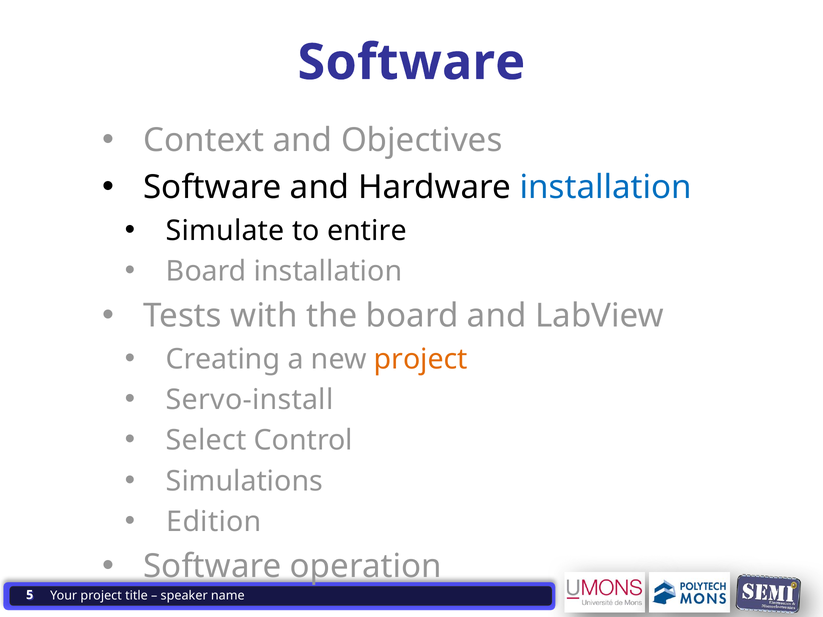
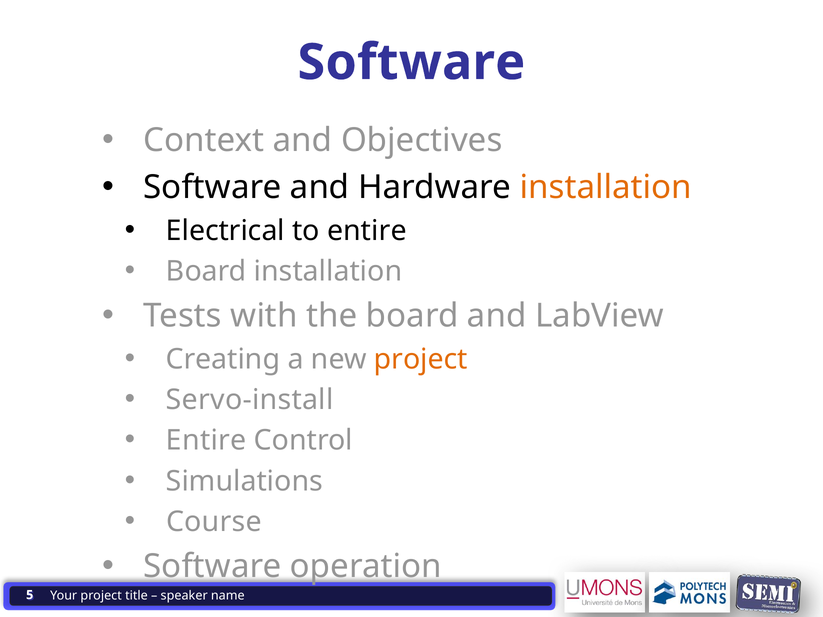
installation at (606, 188) colour: blue -> orange
Simulate: Simulate -> Electrical
Select at (206, 441): Select -> Entire
Edition: Edition -> Course
